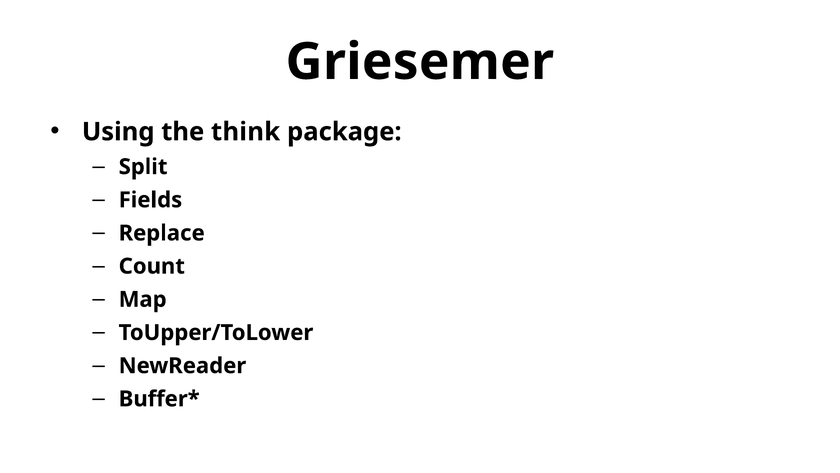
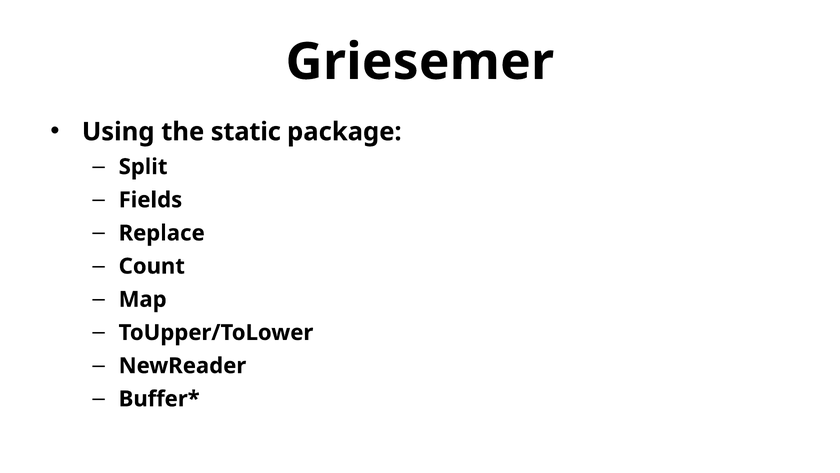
think: think -> static
